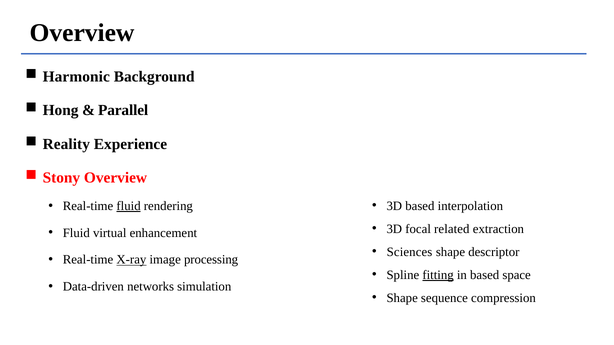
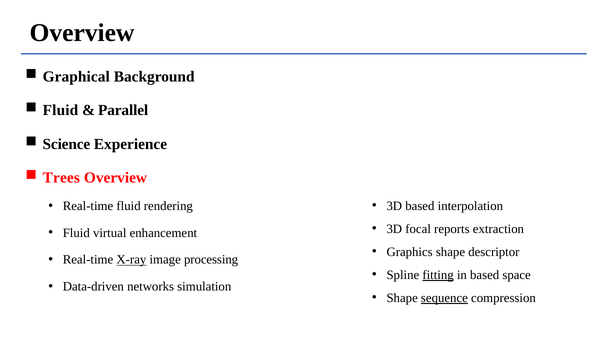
Harmonic: Harmonic -> Graphical
Hong at (61, 110): Hong -> Fluid
Reality: Reality -> Science
Stony: Stony -> Trees
fluid at (129, 206) underline: present -> none
related: related -> reports
Sciences: Sciences -> Graphics
sequence underline: none -> present
